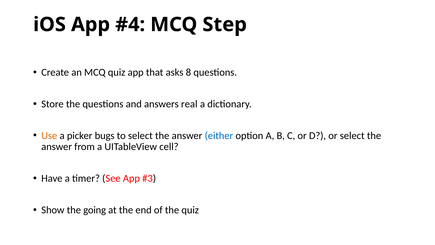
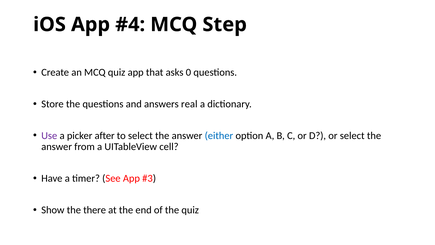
8: 8 -> 0
Use colour: orange -> purple
bugs: bugs -> after
going: going -> there
